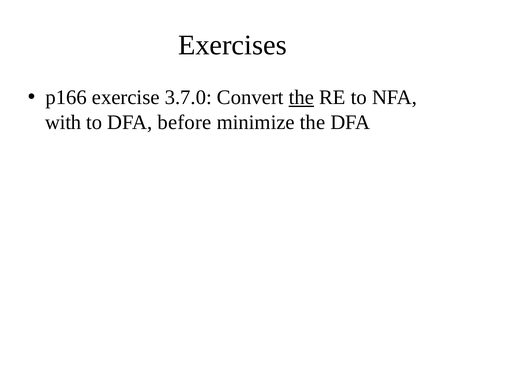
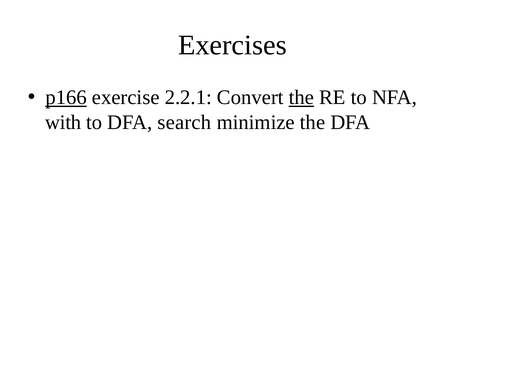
p166 underline: none -> present
3.7.0: 3.7.0 -> 2.2.1
before: before -> search
